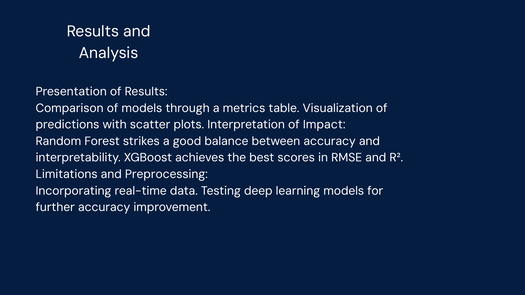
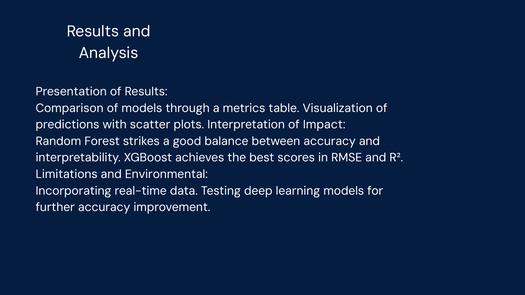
Preprocessing: Preprocessing -> Environmental
